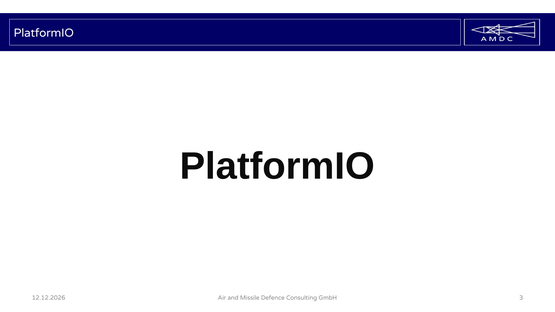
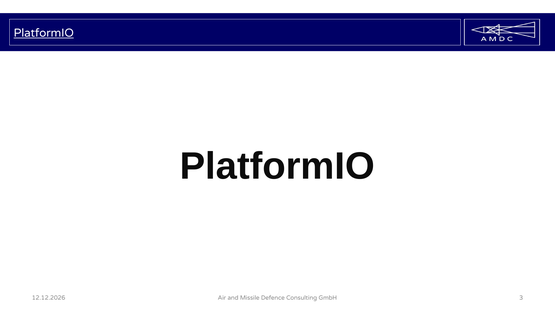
PlatformIO at (44, 33) underline: none -> present
